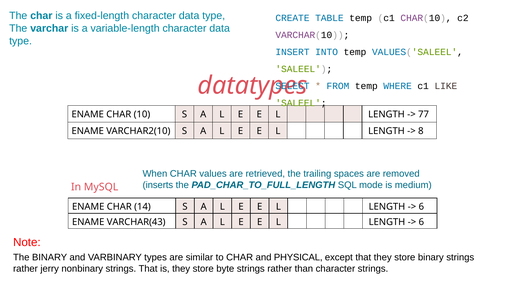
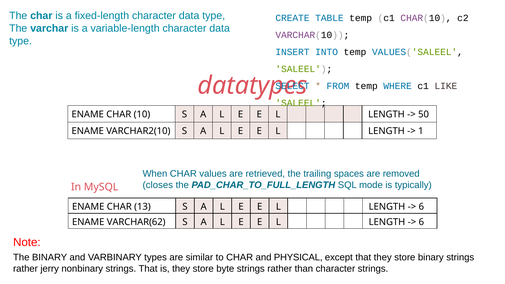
77: 77 -> 50
8: 8 -> 1
inserts: inserts -> closes
medium: medium -> typically
14: 14 -> 13
VARCHAR(43: VARCHAR(43 -> VARCHAR(62
